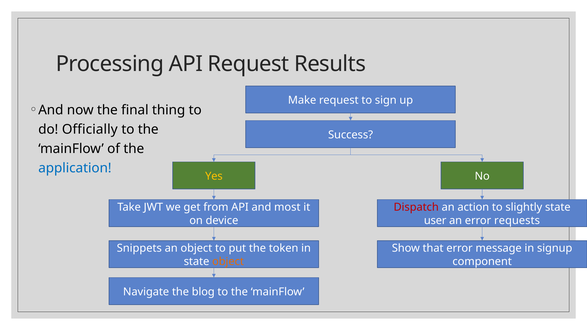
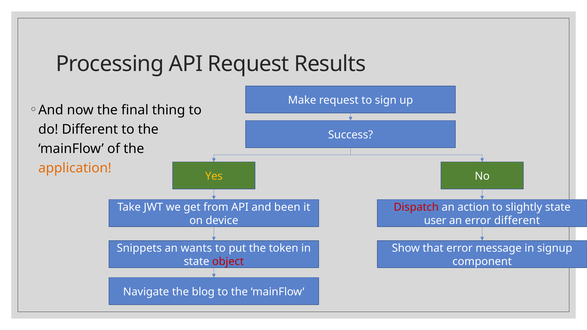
do Officially: Officially -> Different
application colour: blue -> orange
most: most -> been
error requests: requests -> different
an object: object -> wants
object at (228, 262) colour: orange -> red
